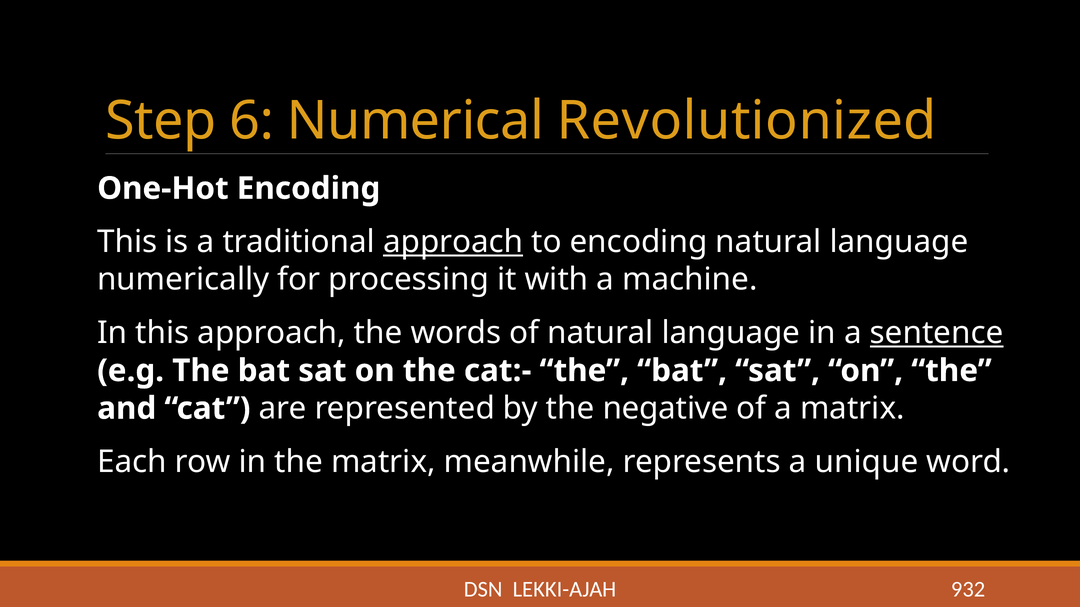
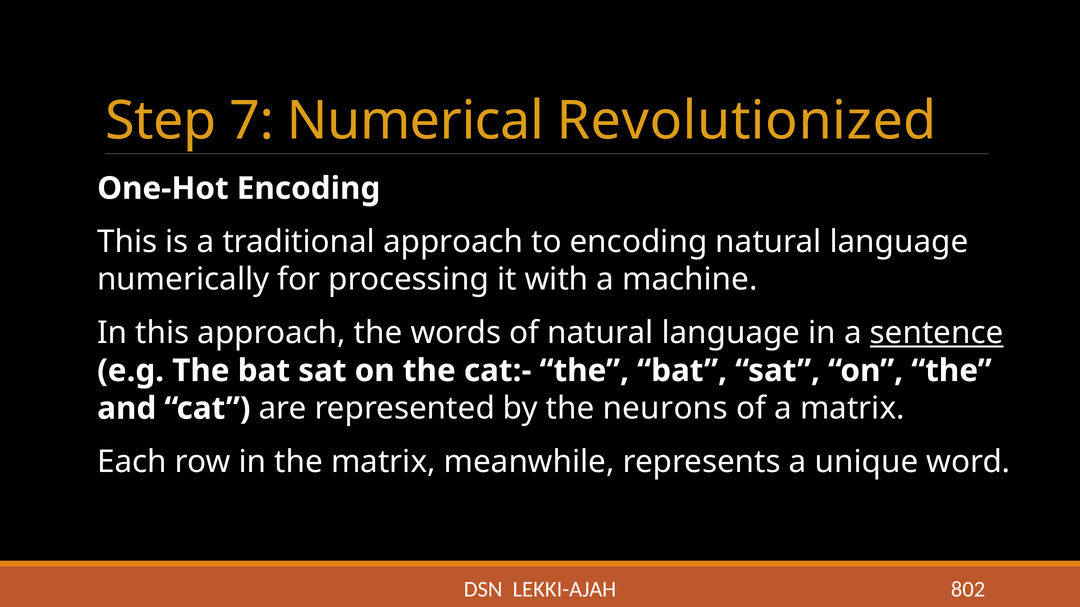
6: 6 -> 7
approach at (453, 242) underline: present -> none
negative: negative -> neurons
932: 932 -> 802
